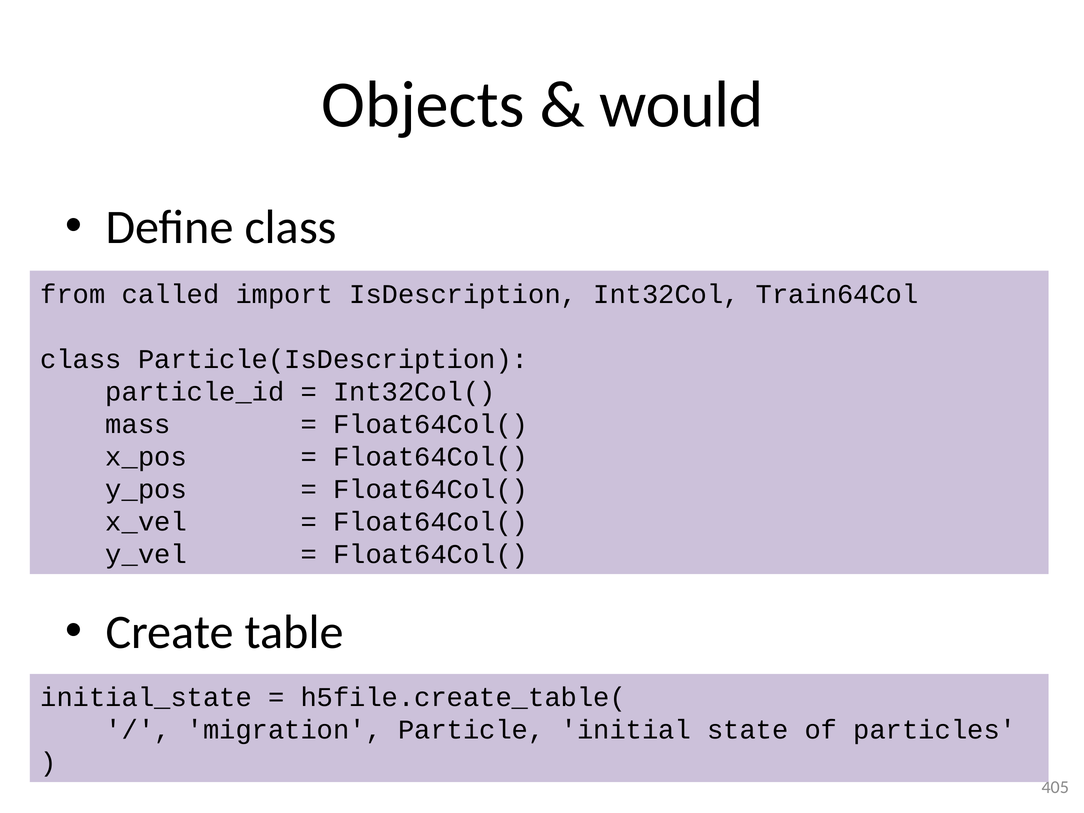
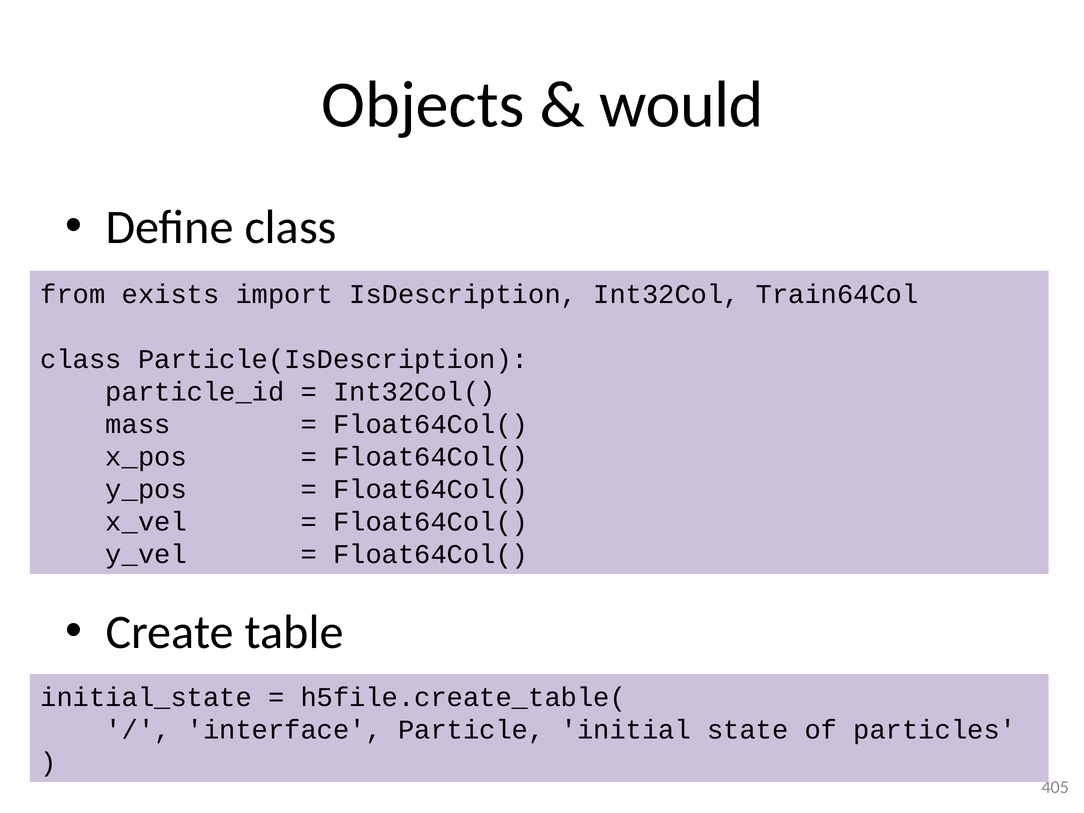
called: called -> exists
migration: migration -> interface
